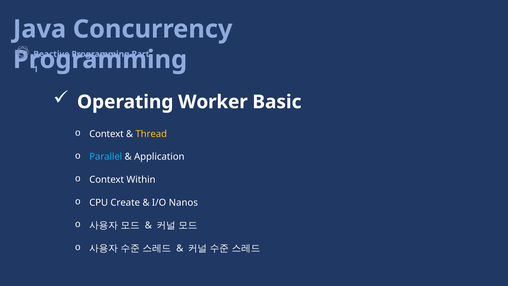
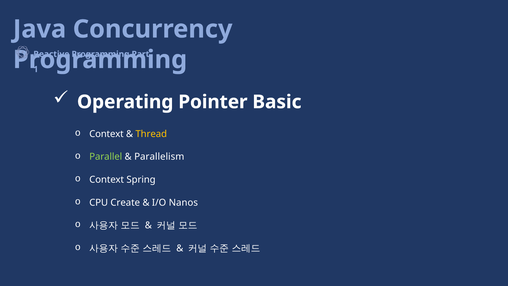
Worker: Worker -> Pointer
Parallel colour: light blue -> light green
Application: Application -> Parallelism
Within: Within -> Spring
